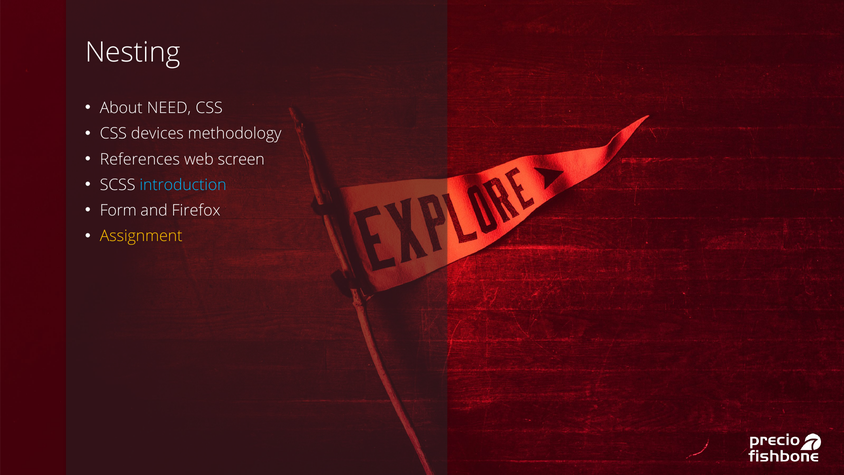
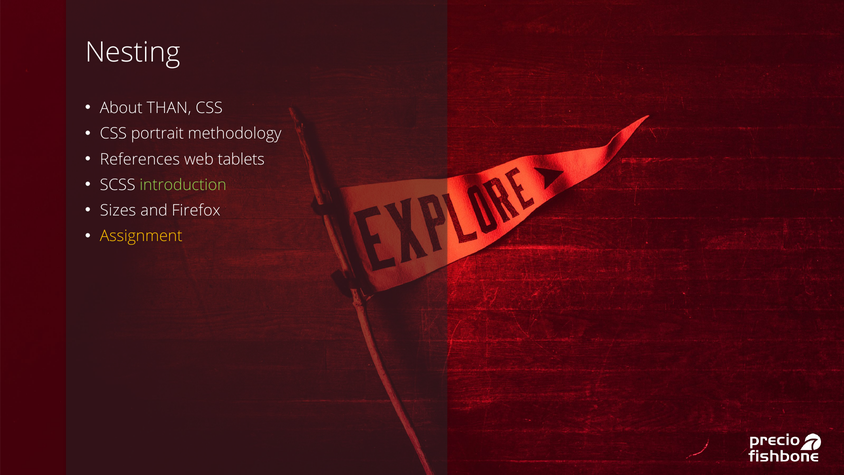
NEED: NEED -> THAN
devices: devices -> portrait
screen: screen -> tablets
introduction colour: light blue -> light green
Form: Form -> Sizes
